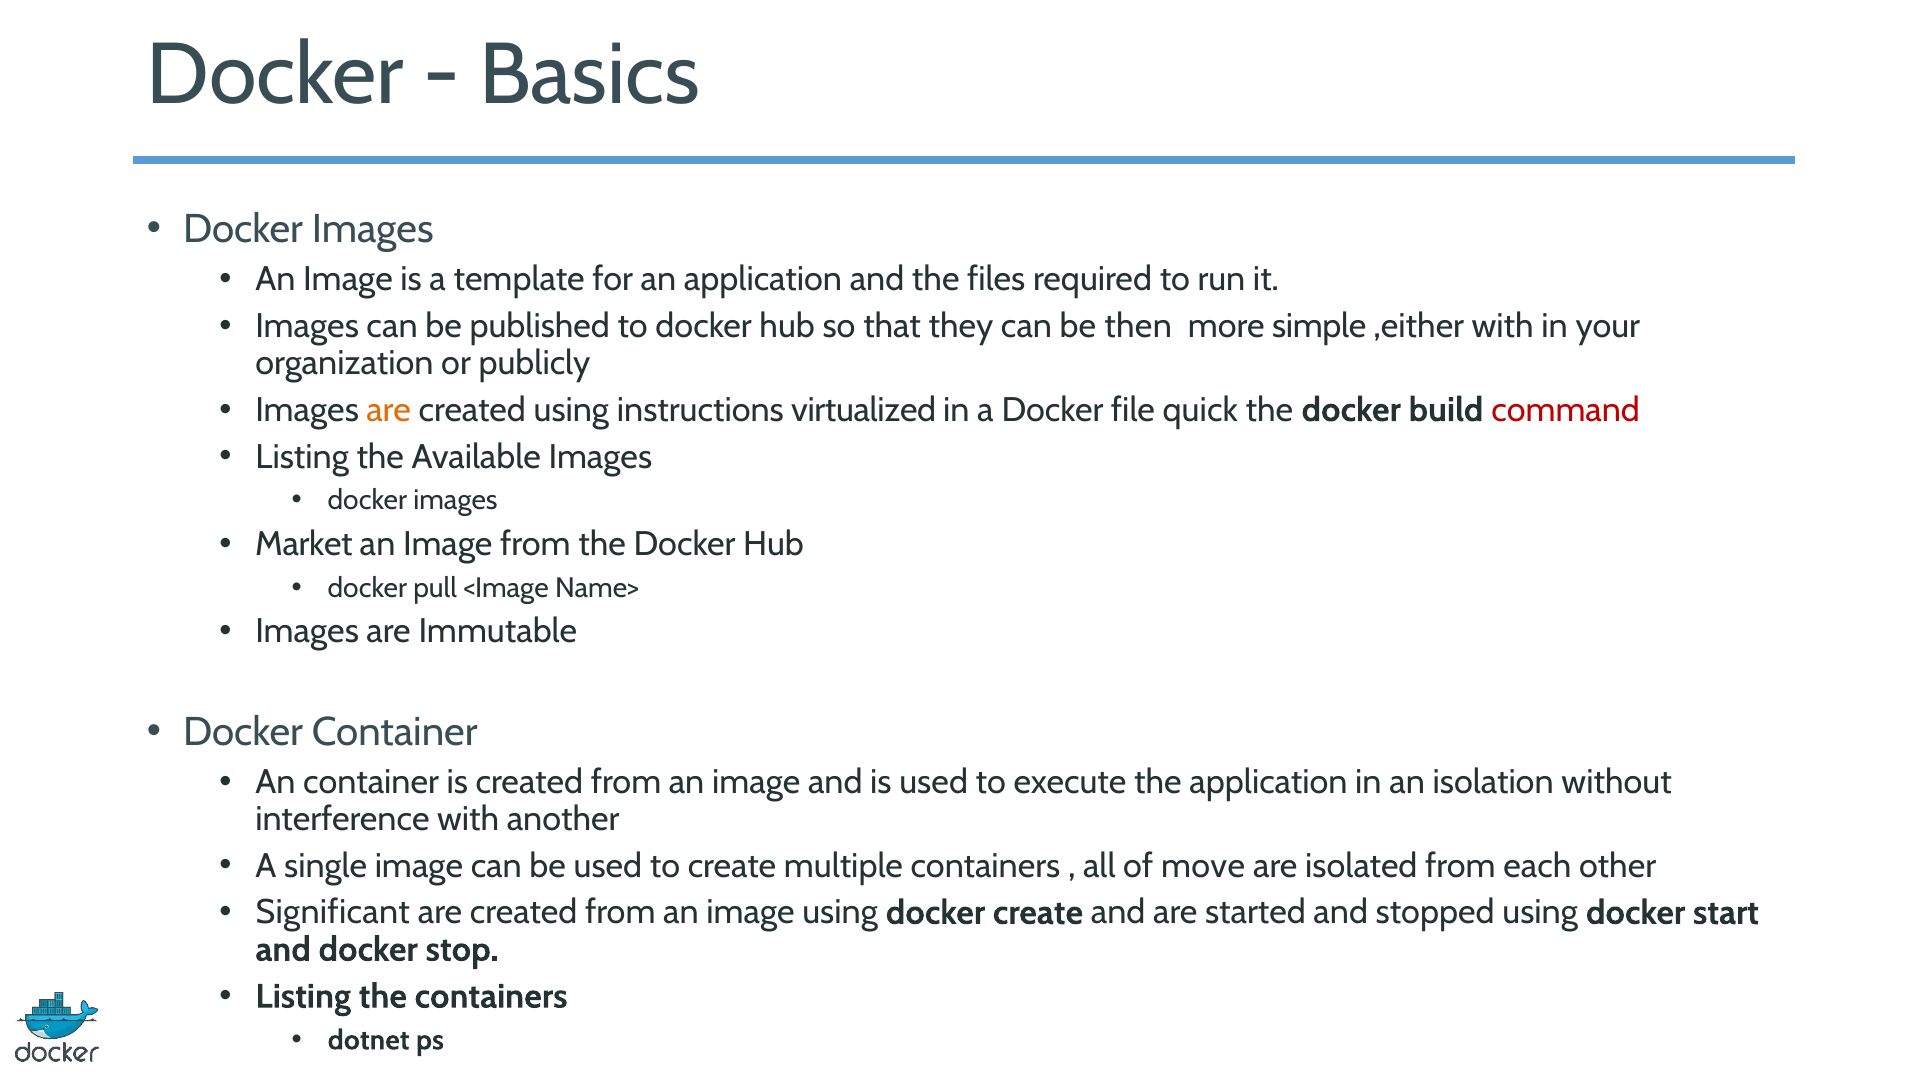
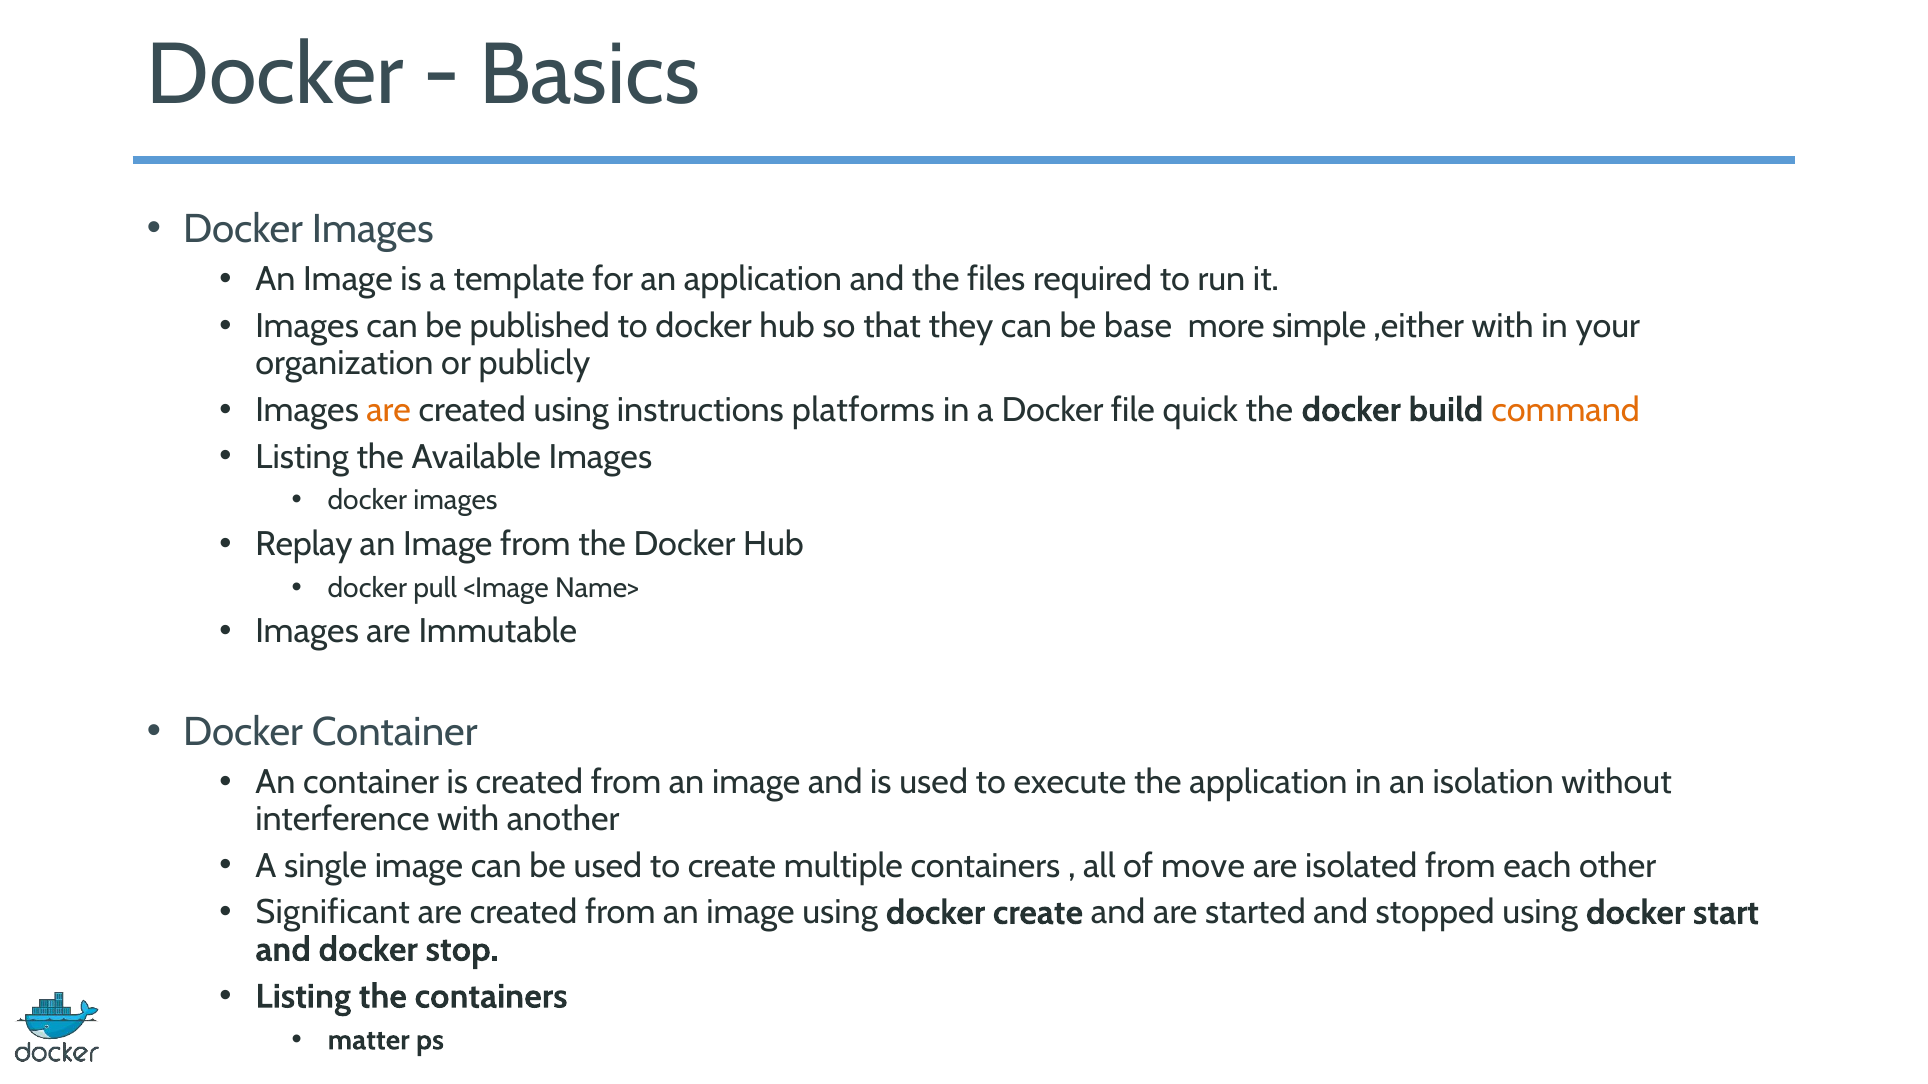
then: then -> base
virtualized: virtualized -> platforms
command colour: red -> orange
Market: Market -> Replay
dotnet: dotnet -> matter
